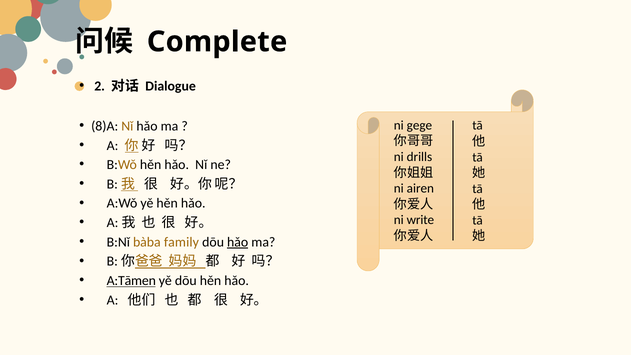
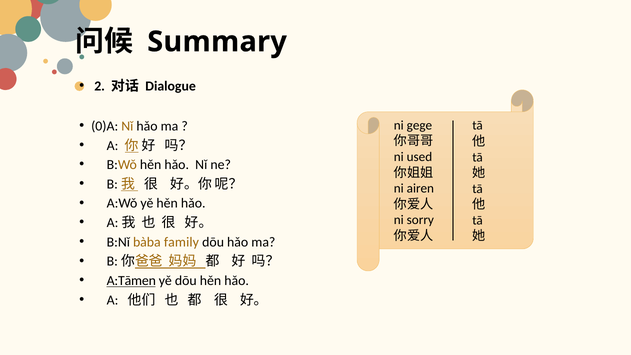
Complete: Complete -> Summary
8)A: 8)A -> 0)A
drills: drills -> used
write: write -> sorry
hǎo at (238, 242) underline: present -> none
